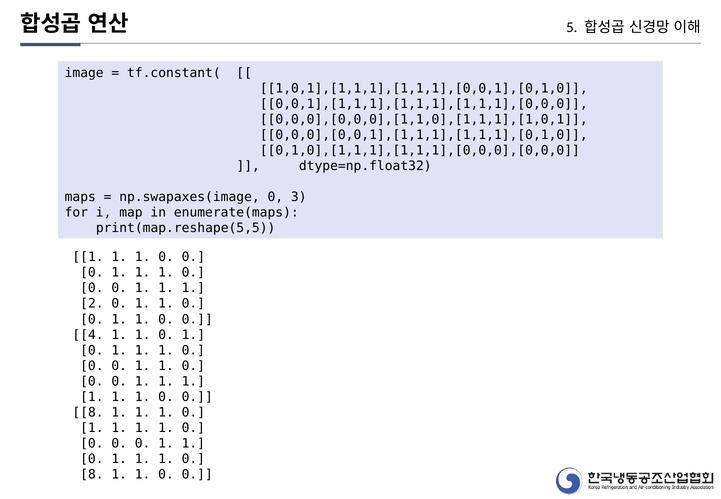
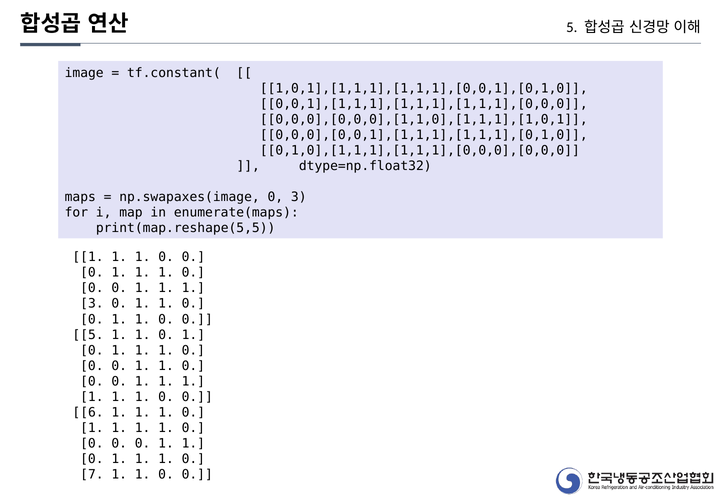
2 at (92, 304): 2 -> 3
4 at (88, 335): 4 -> 5
8 at (88, 413): 8 -> 6
8 at (92, 475): 8 -> 7
